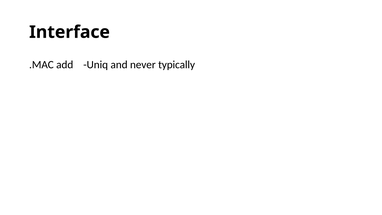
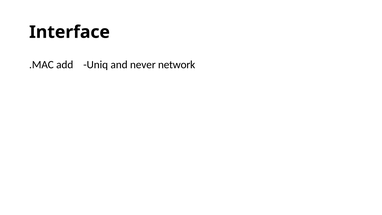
typically: typically -> network
